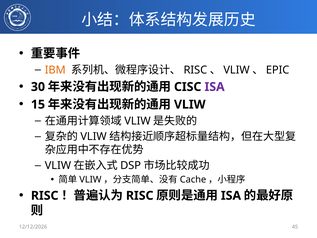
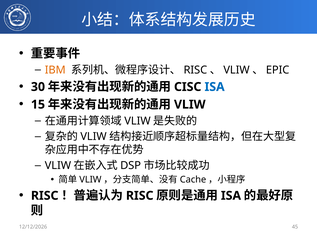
ISA at (215, 87) colour: purple -> blue
